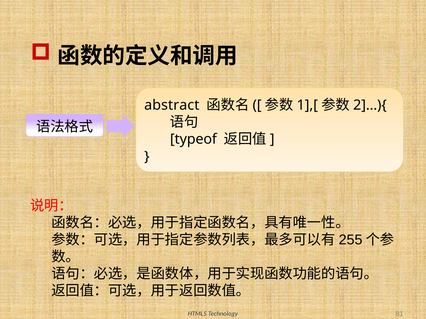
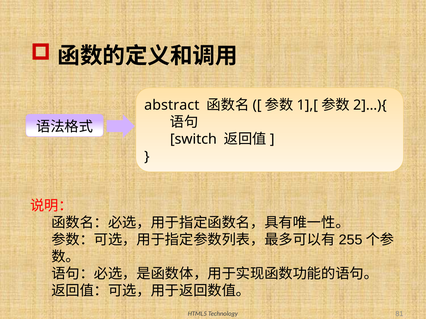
typeof: typeof -> switch
